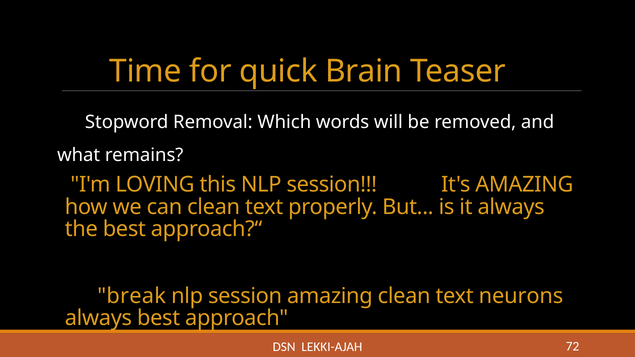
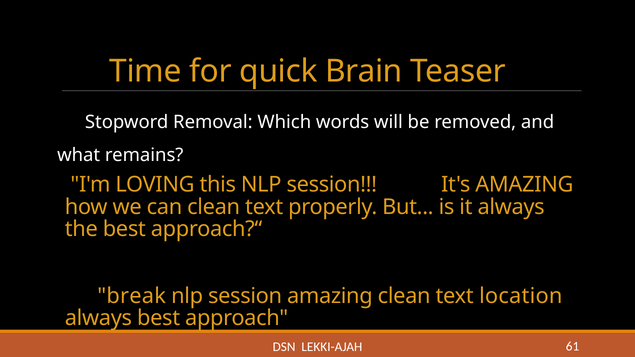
neurons: neurons -> location
72: 72 -> 61
